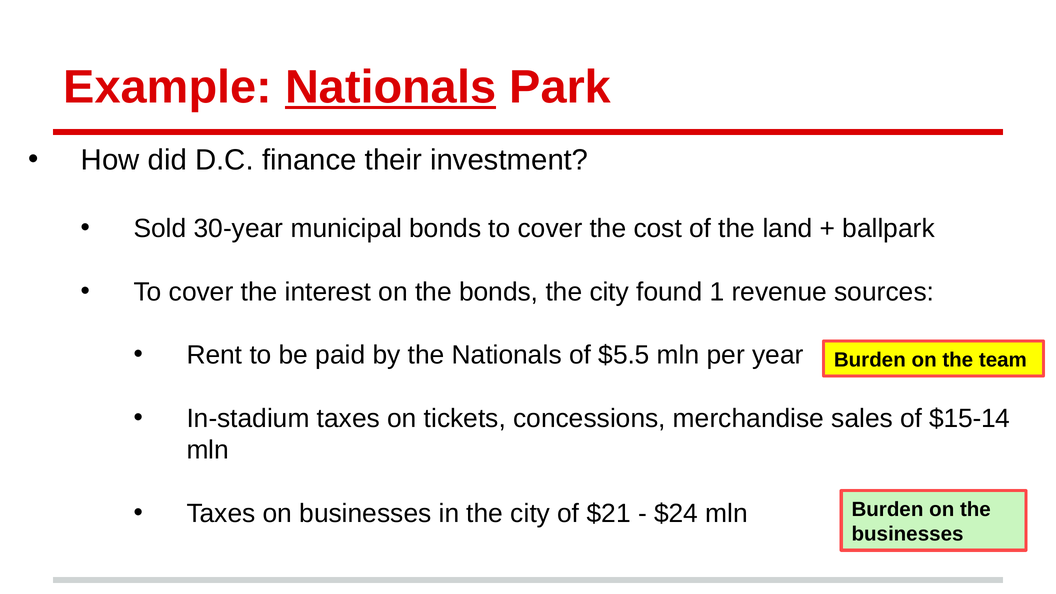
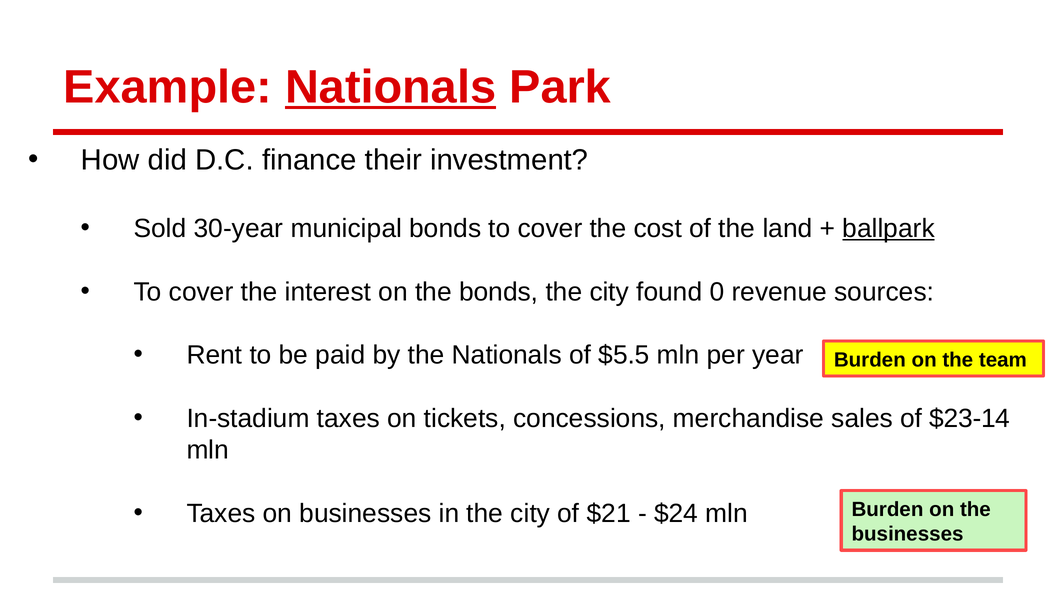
ballpark underline: none -> present
1: 1 -> 0
$15-14: $15-14 -> $23-14
